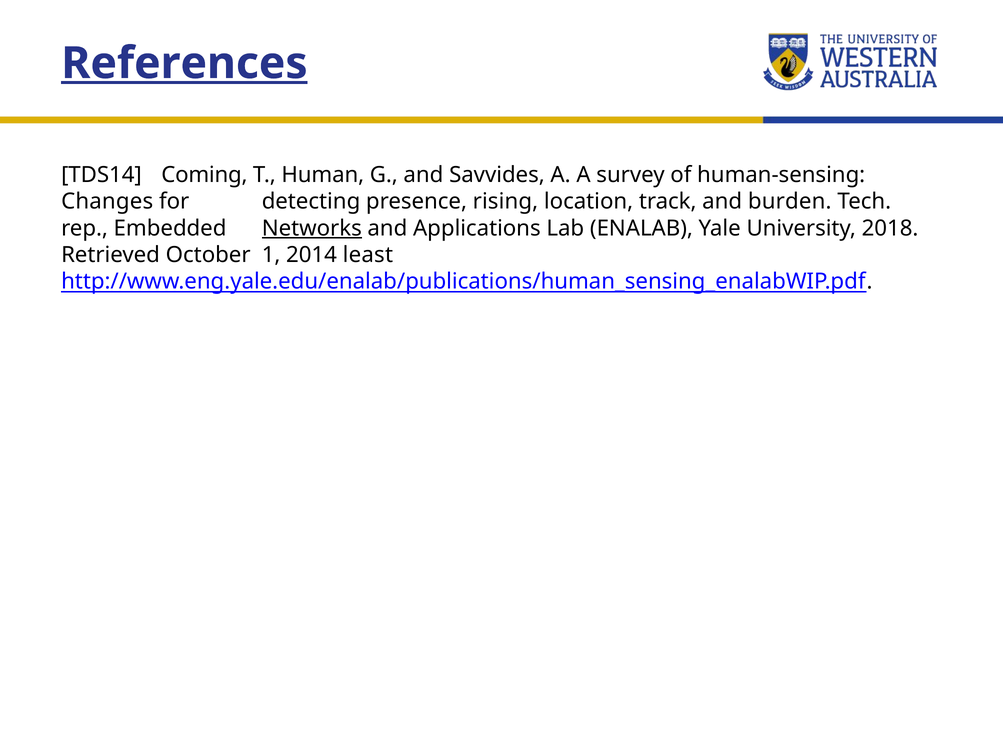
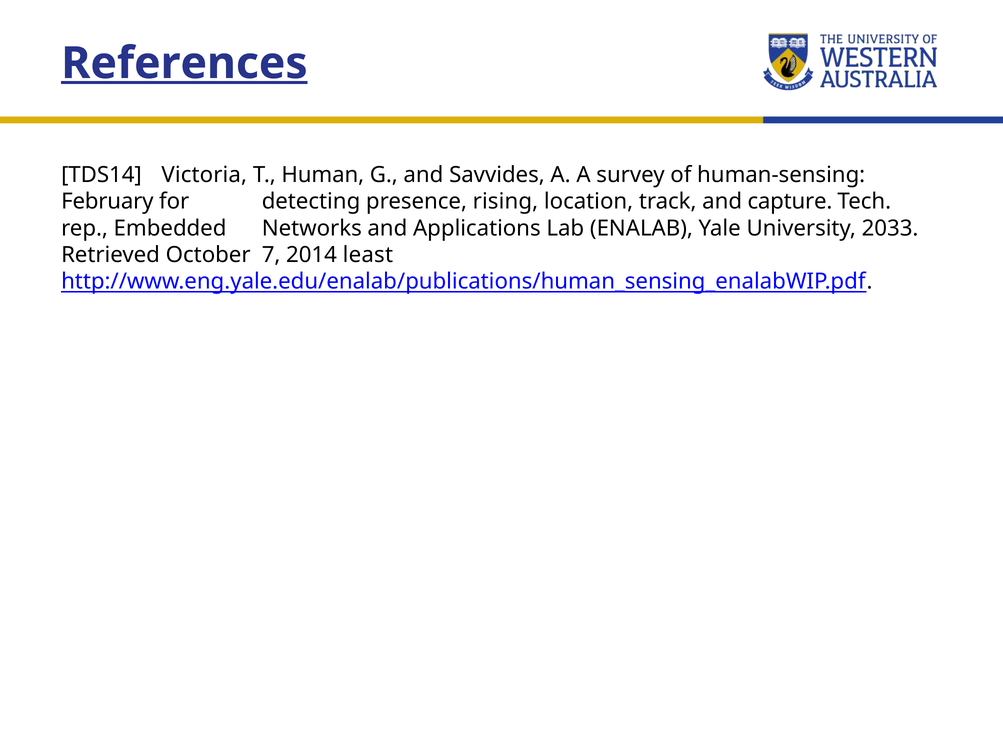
Coming: Coming -> Victoria
Changes: Changes -> February
burden: burden -> capture
Networks underline: present -> none
2018: 2018 -> 2033
1: 1 -> 7
